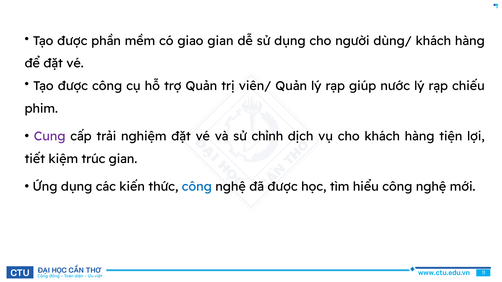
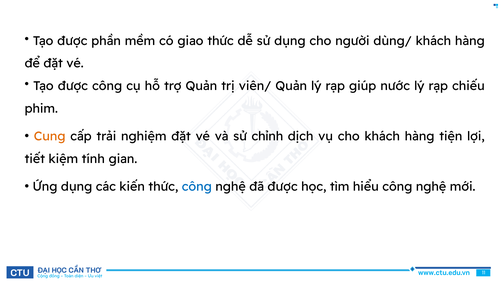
giao gian: gian -> thức
Cung colour: purple -> orange
trúc: trúc -> tính
